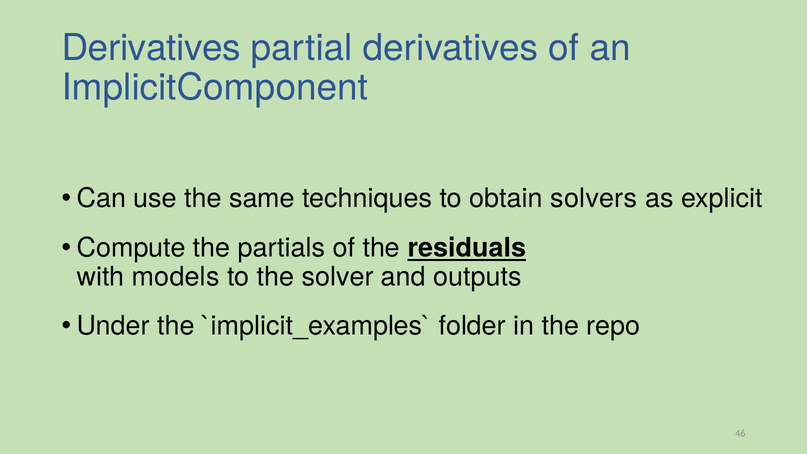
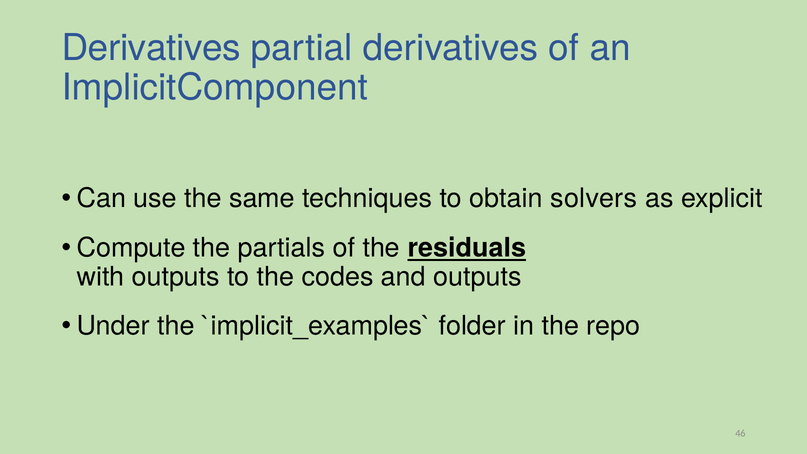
with models: models -> outputs
solver: solver -> codes
